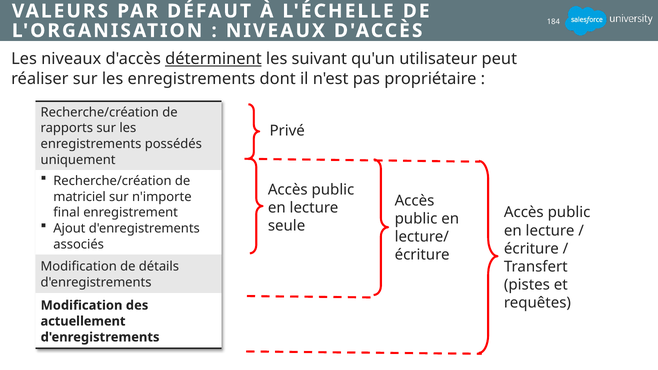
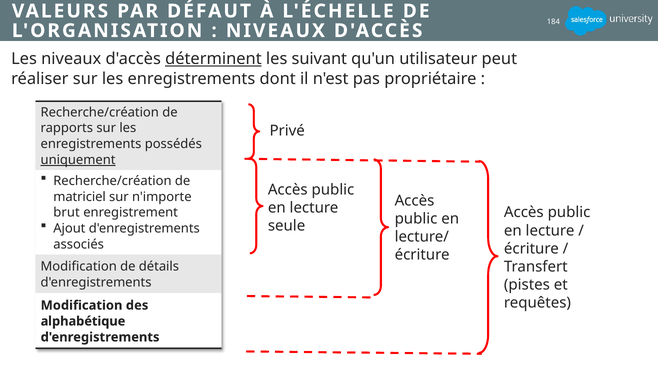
uniquement underline: none -> present
final: final -> brut
actuellement: actuellement -> alphabétique
